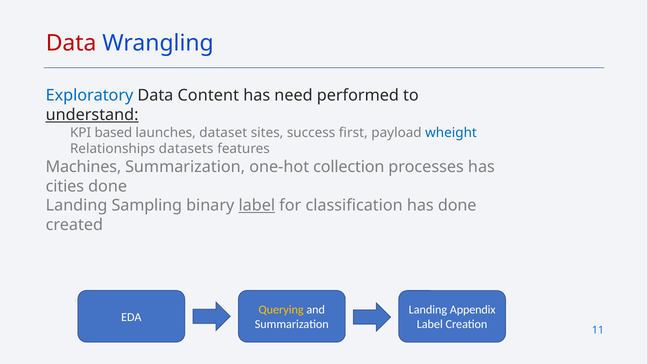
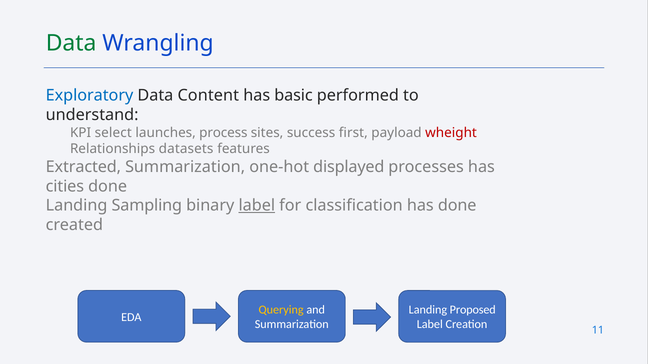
Data at (71, 43) colour: red -> green
need: need -> basic
understand underline: present -> none
based: based -> select
dataset: dataset -> process
wheight colour: blue -> red
Machines: Machines -> Extracted
collection: collection -> displayed
Appendix: Appendix -> Proposed
